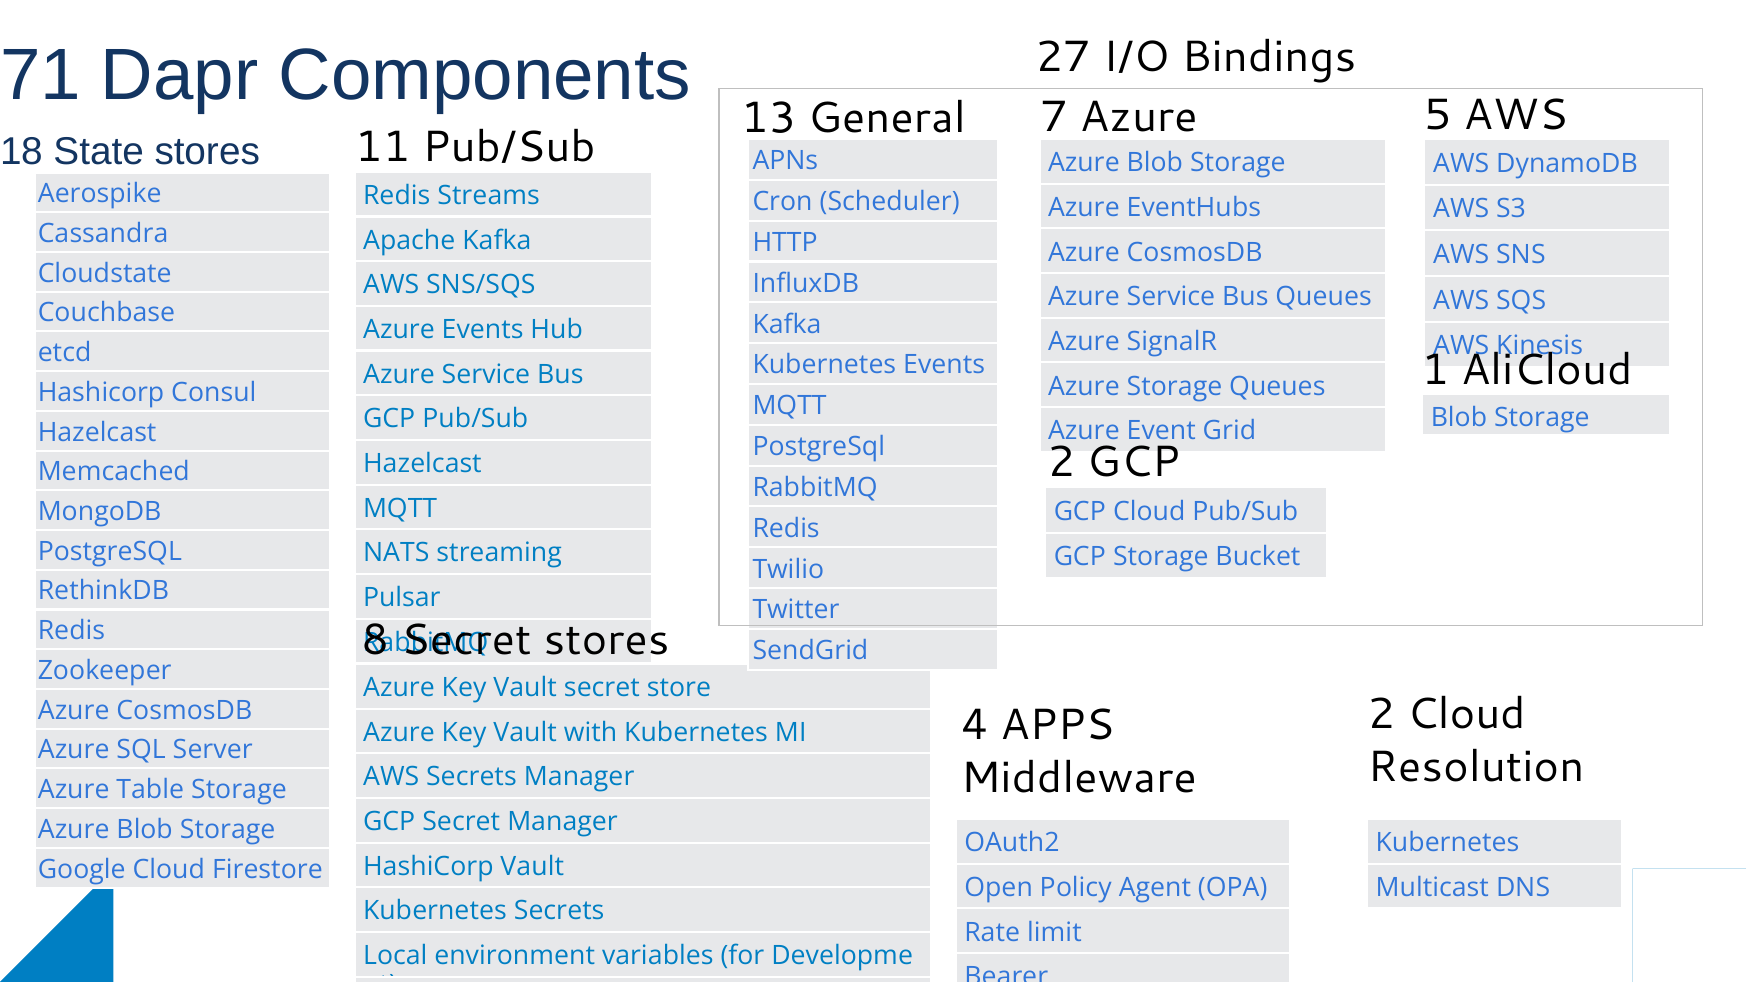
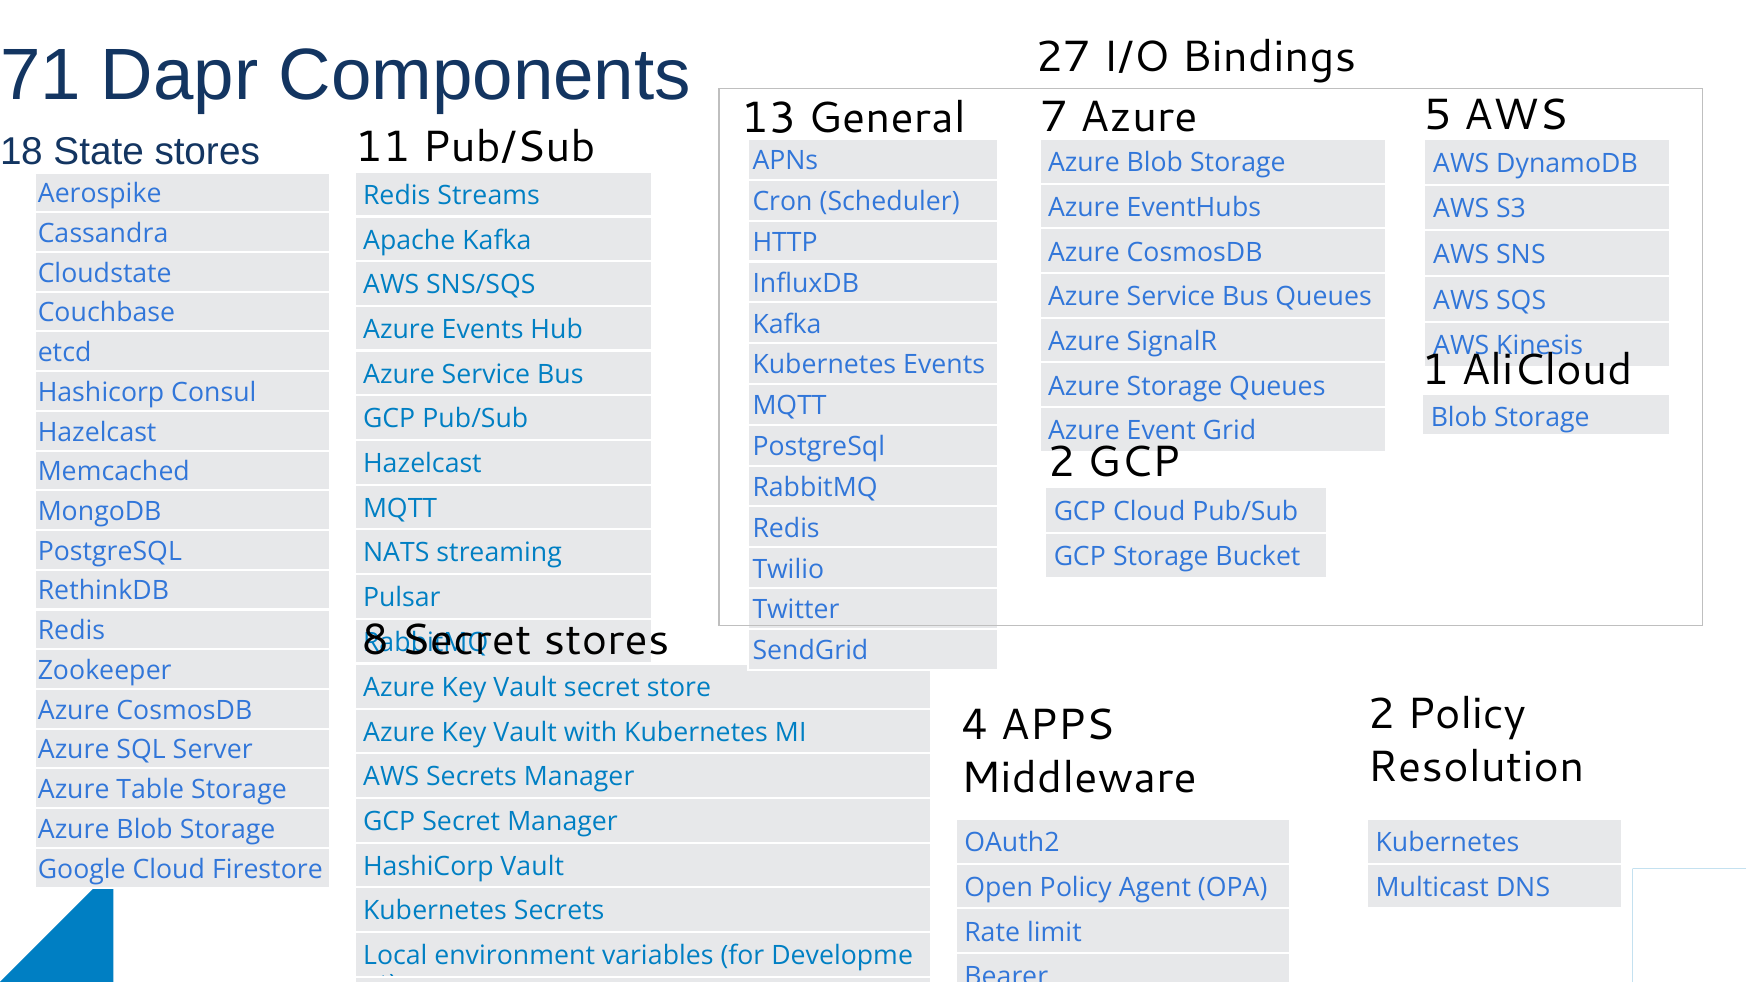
2 Cloud: Cloud -> Policy
